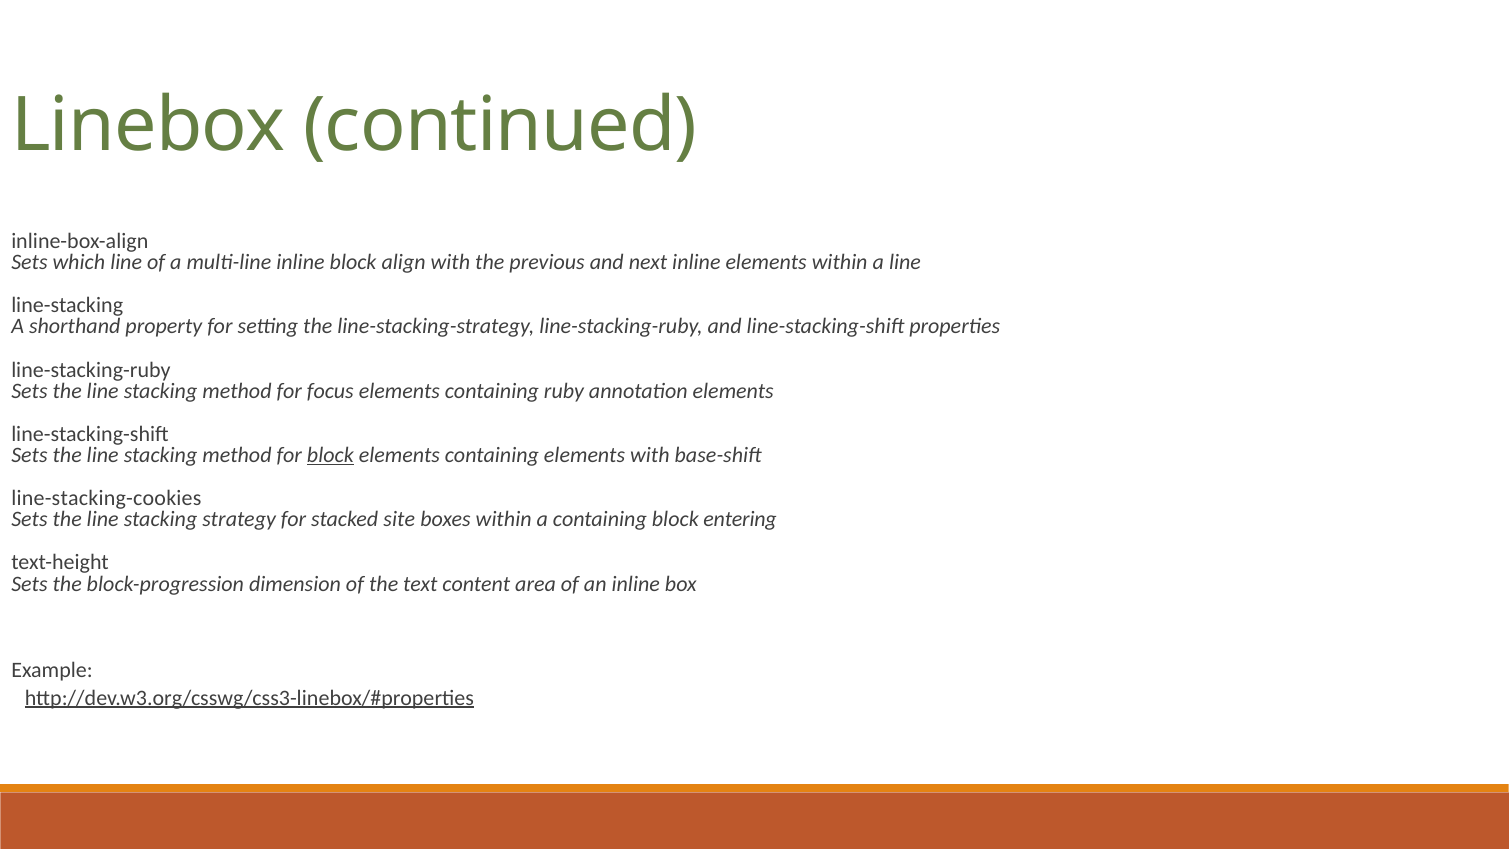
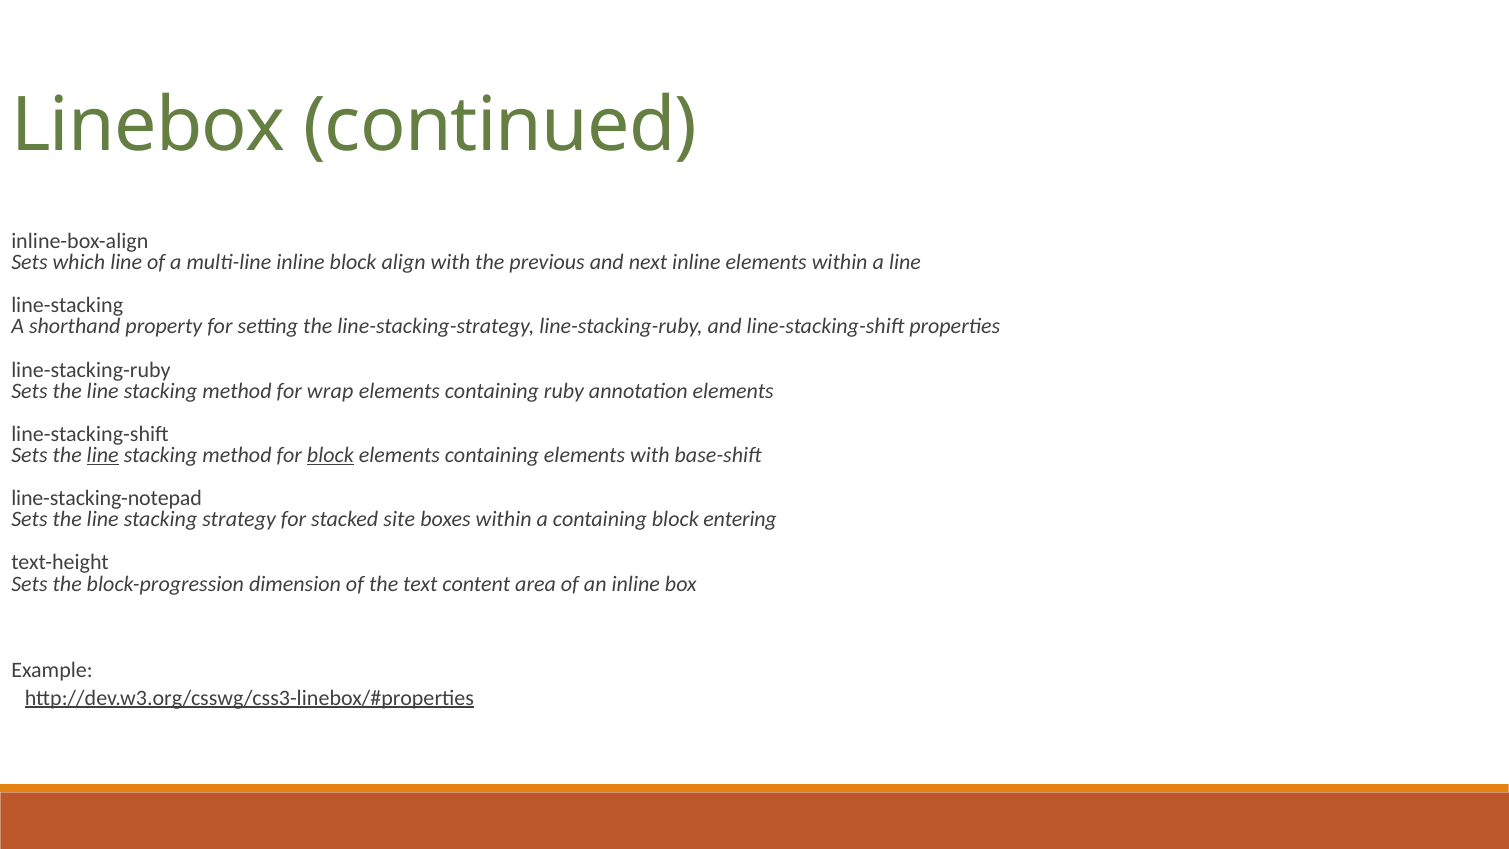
focus: focus -> wrap
line at (103, 455) underline: none -> present
line-stacking-cookies: line-stacking-cookies -> line-stacking-notepad
